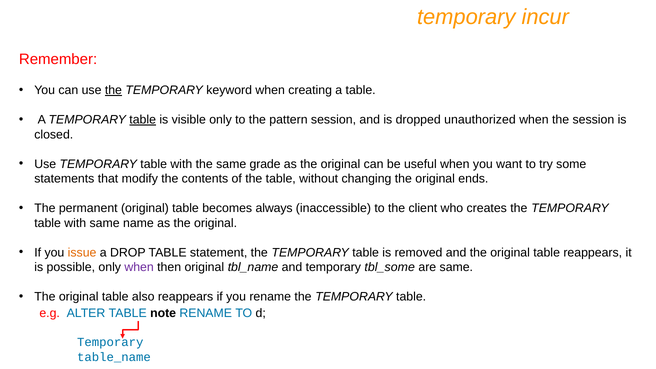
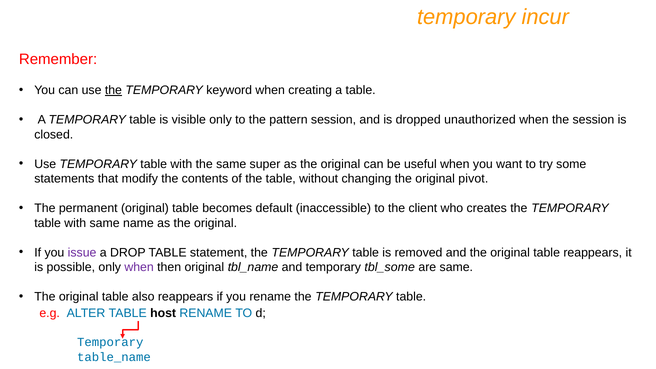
table at (143, 120) underline: present -> none
grade: grade -> super
ends: ends -> pivot
always: always -> default
issue colour: orange -> purple
note: note -> host
